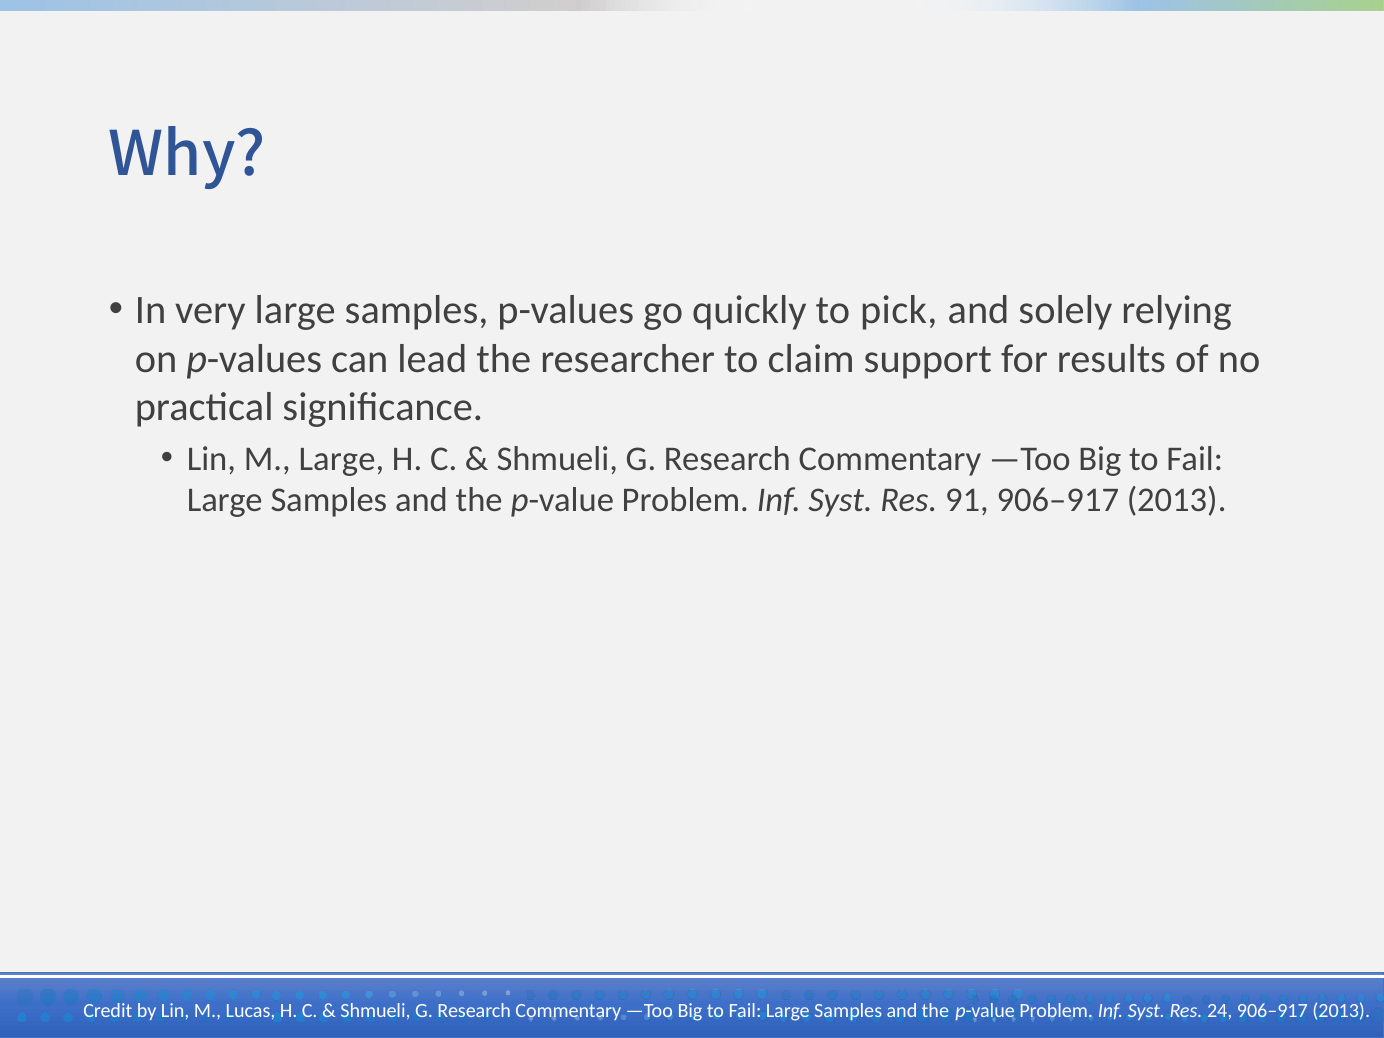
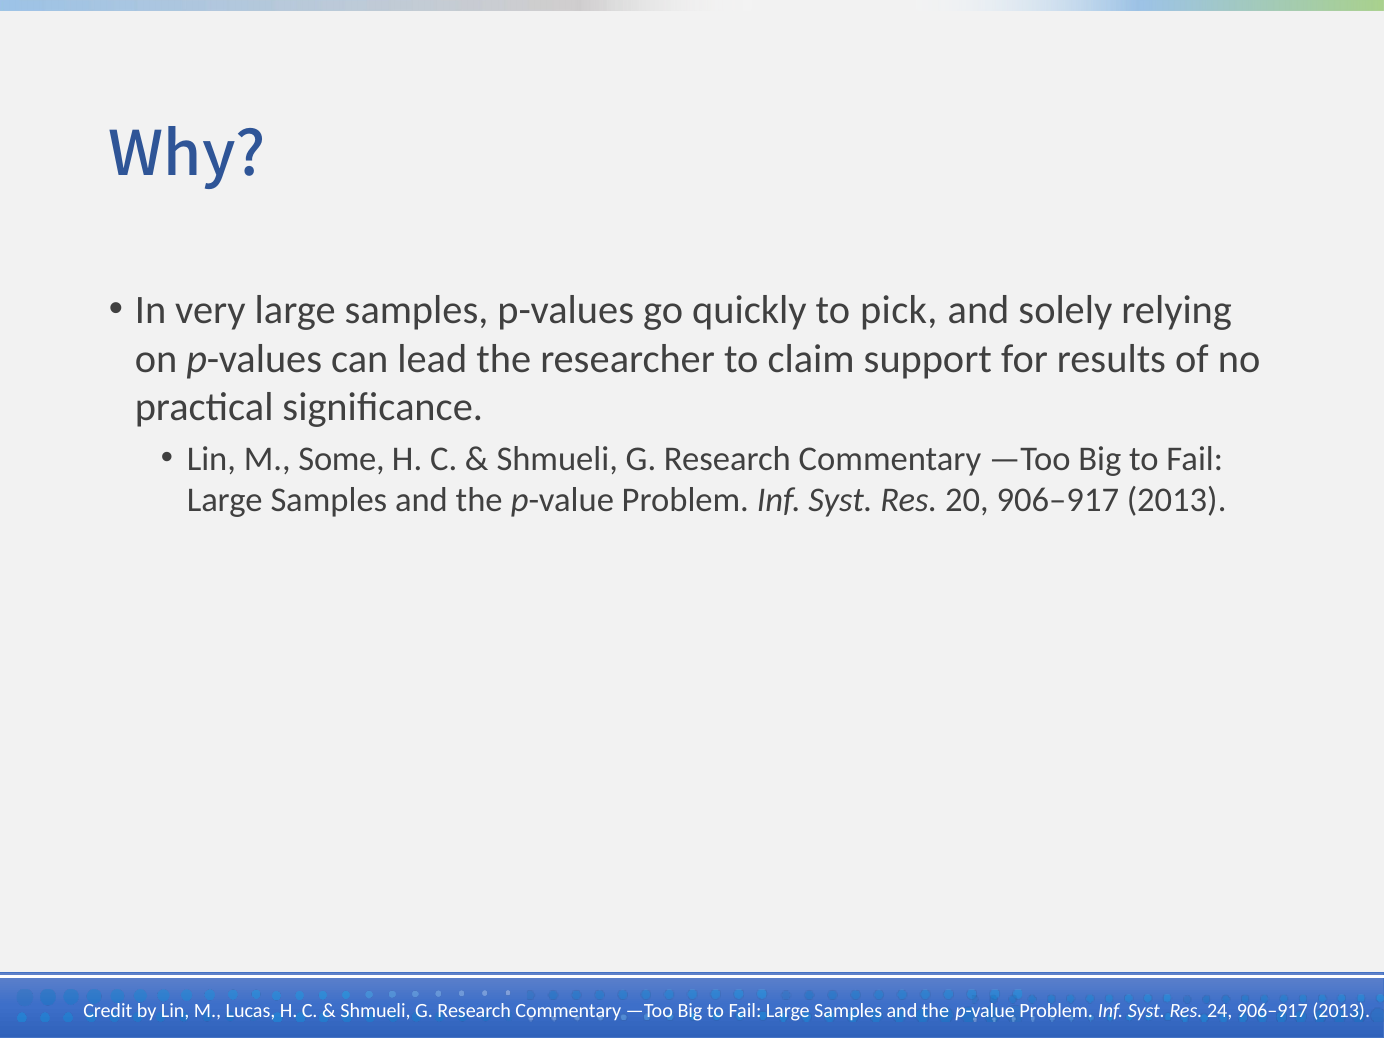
M Large: Large -> Some
91: 91 -> 20
